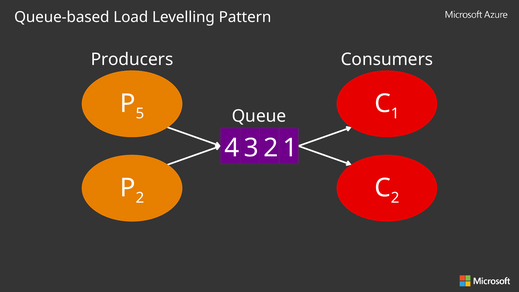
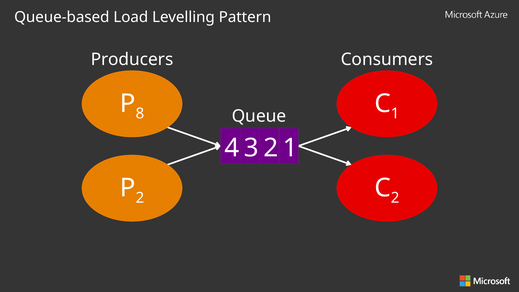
5: 5 -> 8
